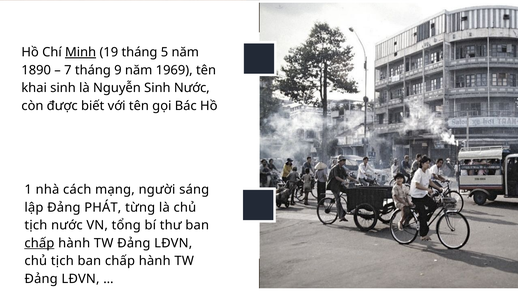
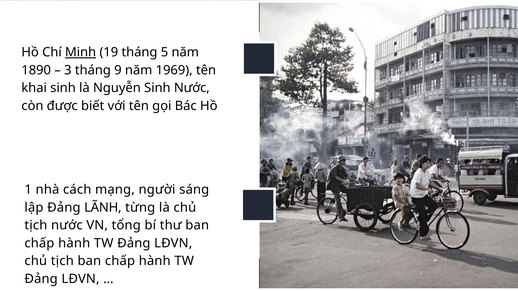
7: 7 -> 3
PHÁT: PHÁT -> LÃNH
chấp at (39, 243) underline: present -> none
